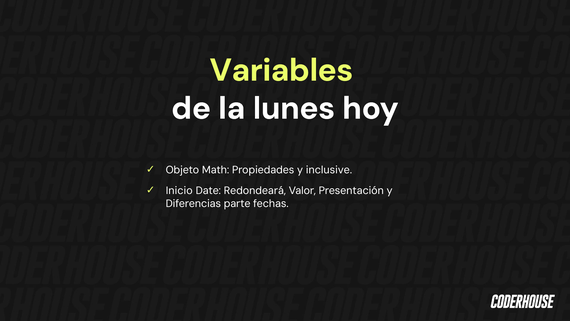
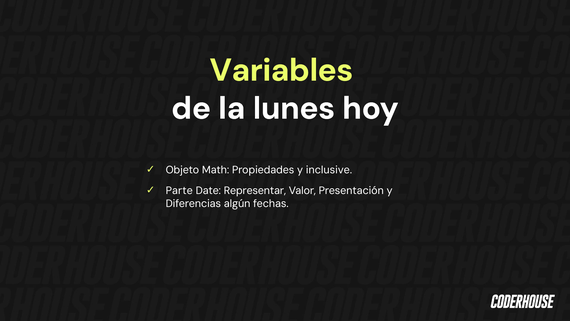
Inicio: Inicio -> Parte
Redondeará: Redondeará -> Representar
parte: parte -> algún
